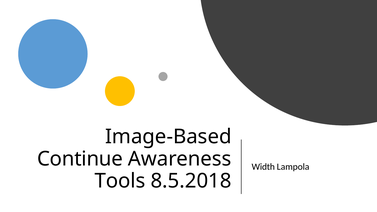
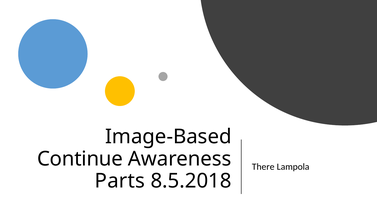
Width: Width -> There
Tools: Tools -> Parts
